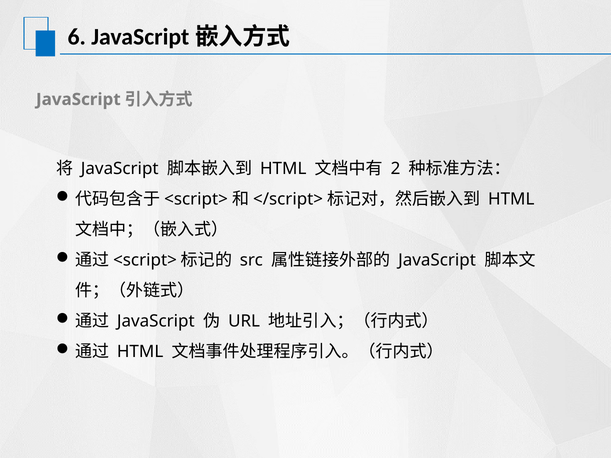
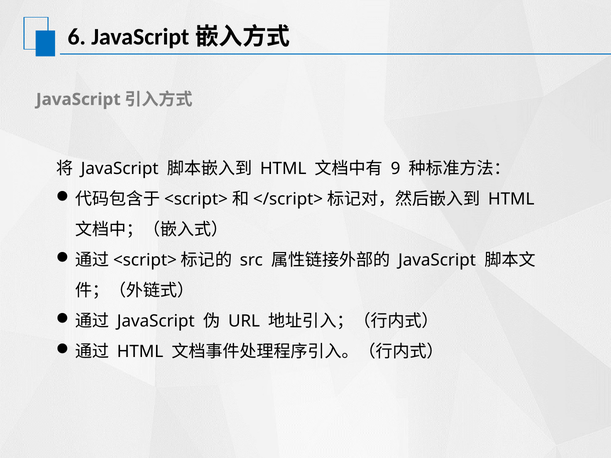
2: 2 -> 9
